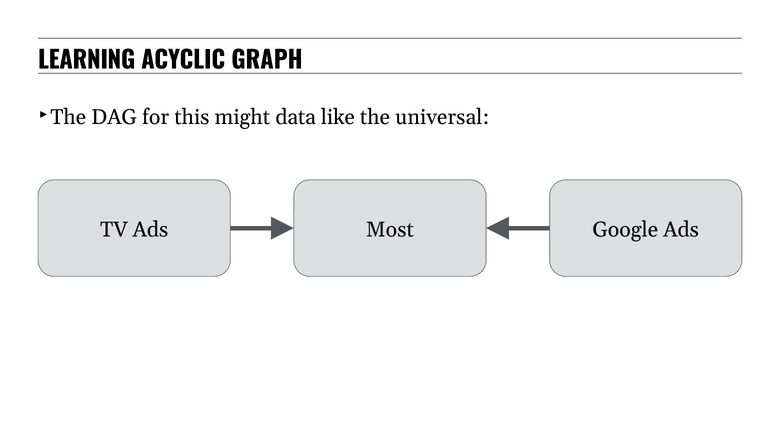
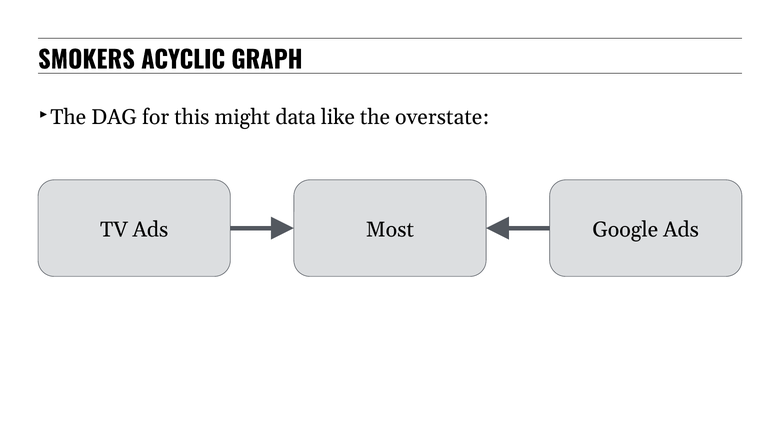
LEARNING: LEARNING -> SMOKERS
universal: universal -> overstate
